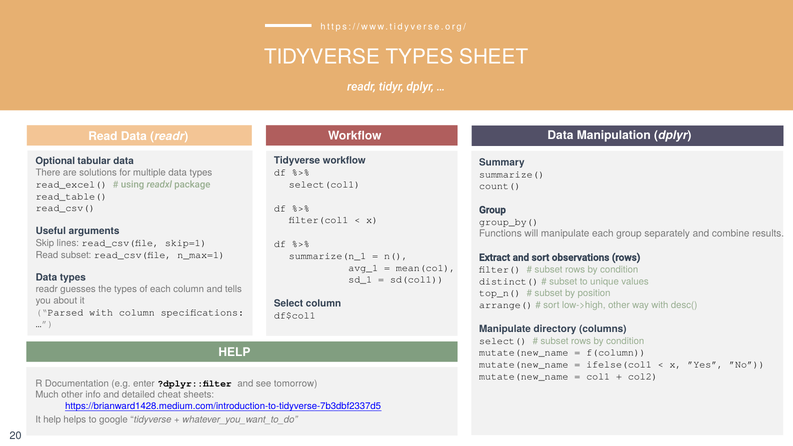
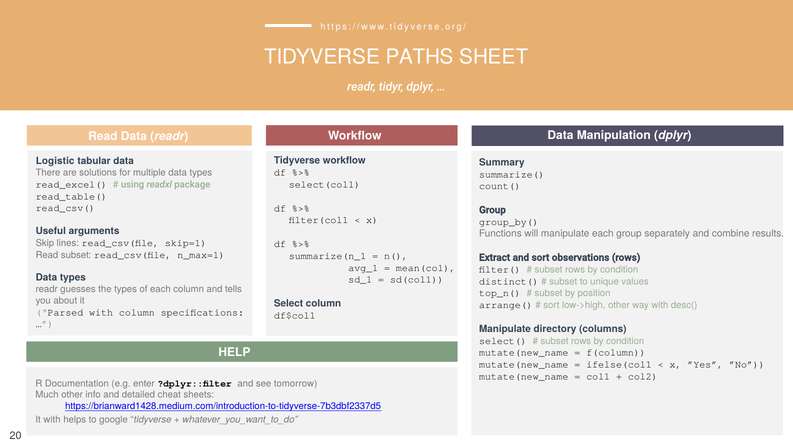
TIDYVERSE TYPES: TYPES -> PATHS
Optional: Optional -> Logistic
It help: help -> with
